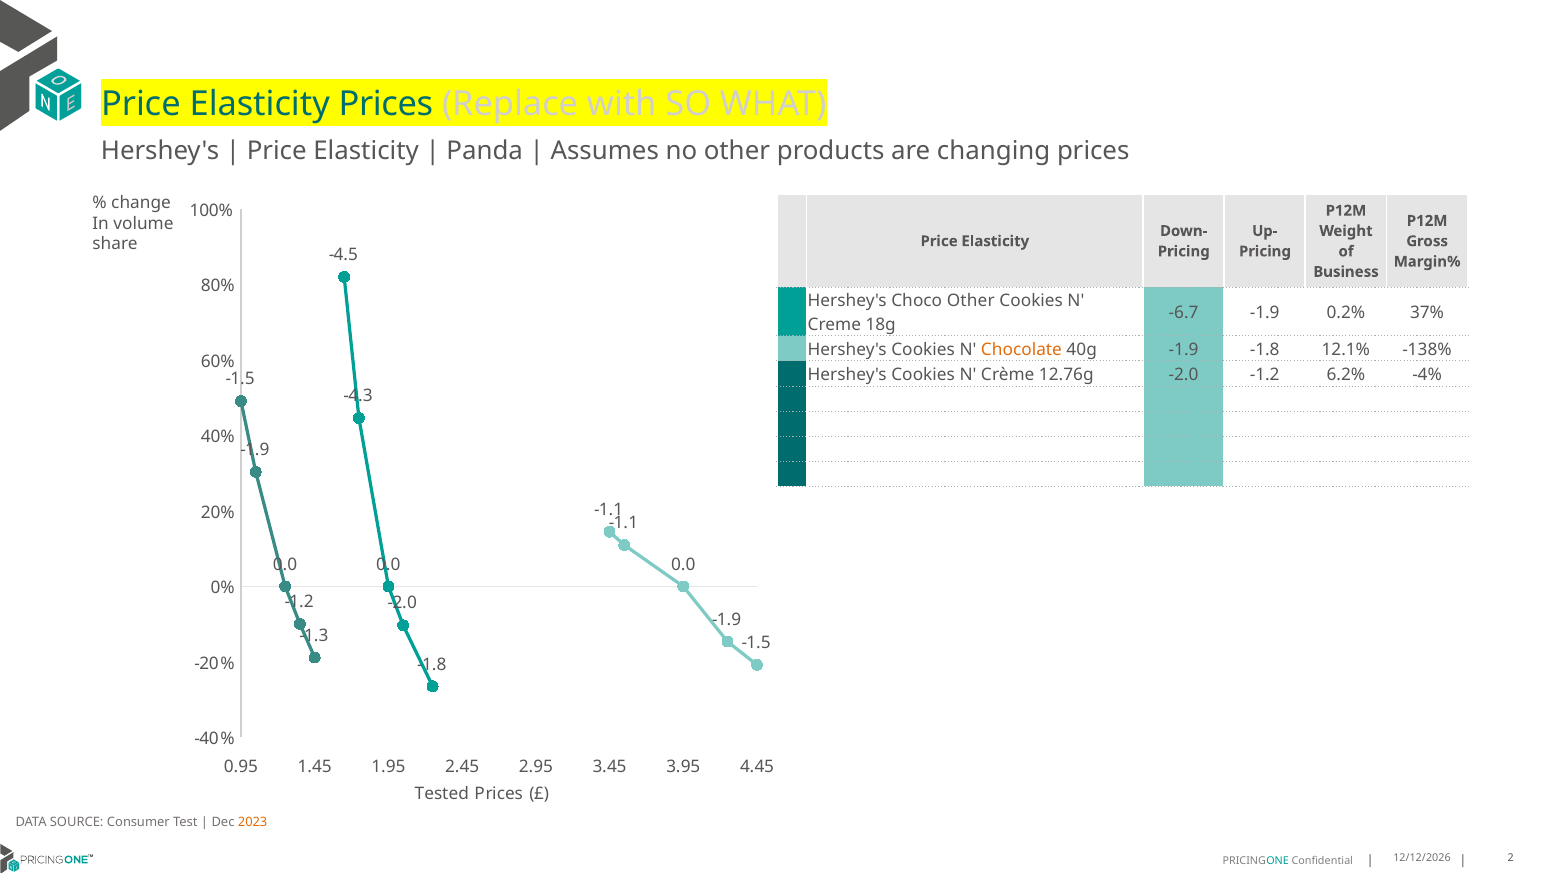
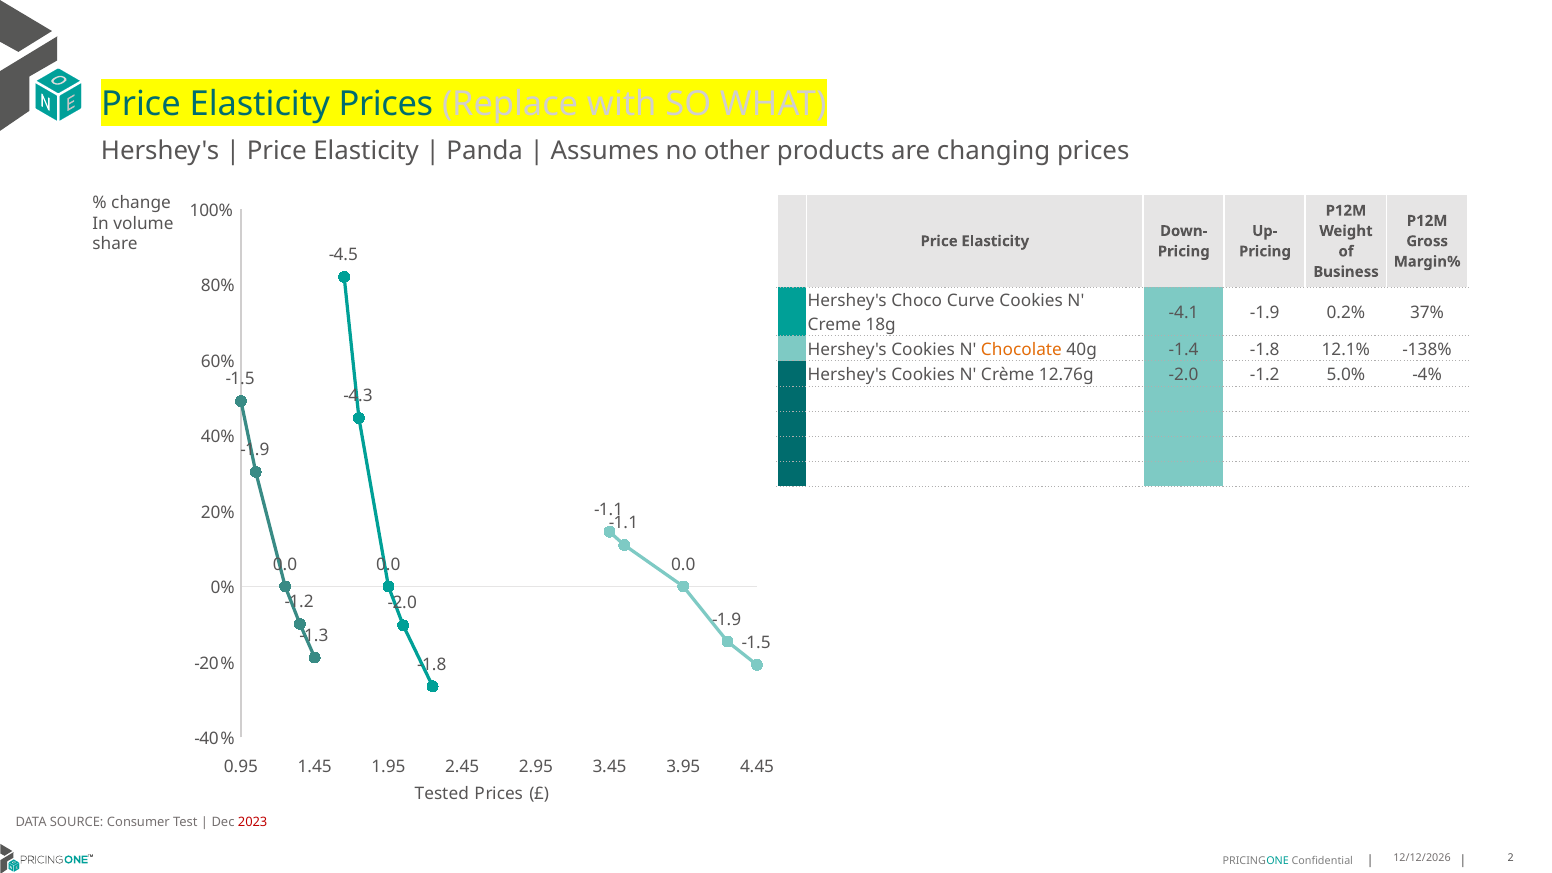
Choco Other: Other -> Curve
-6.7: -6.7 -> -4.1
40g -1.9: -1.9 -> -1.4
6.2%: 6.2% -> 5.0%
2023 colour: orange -> red
